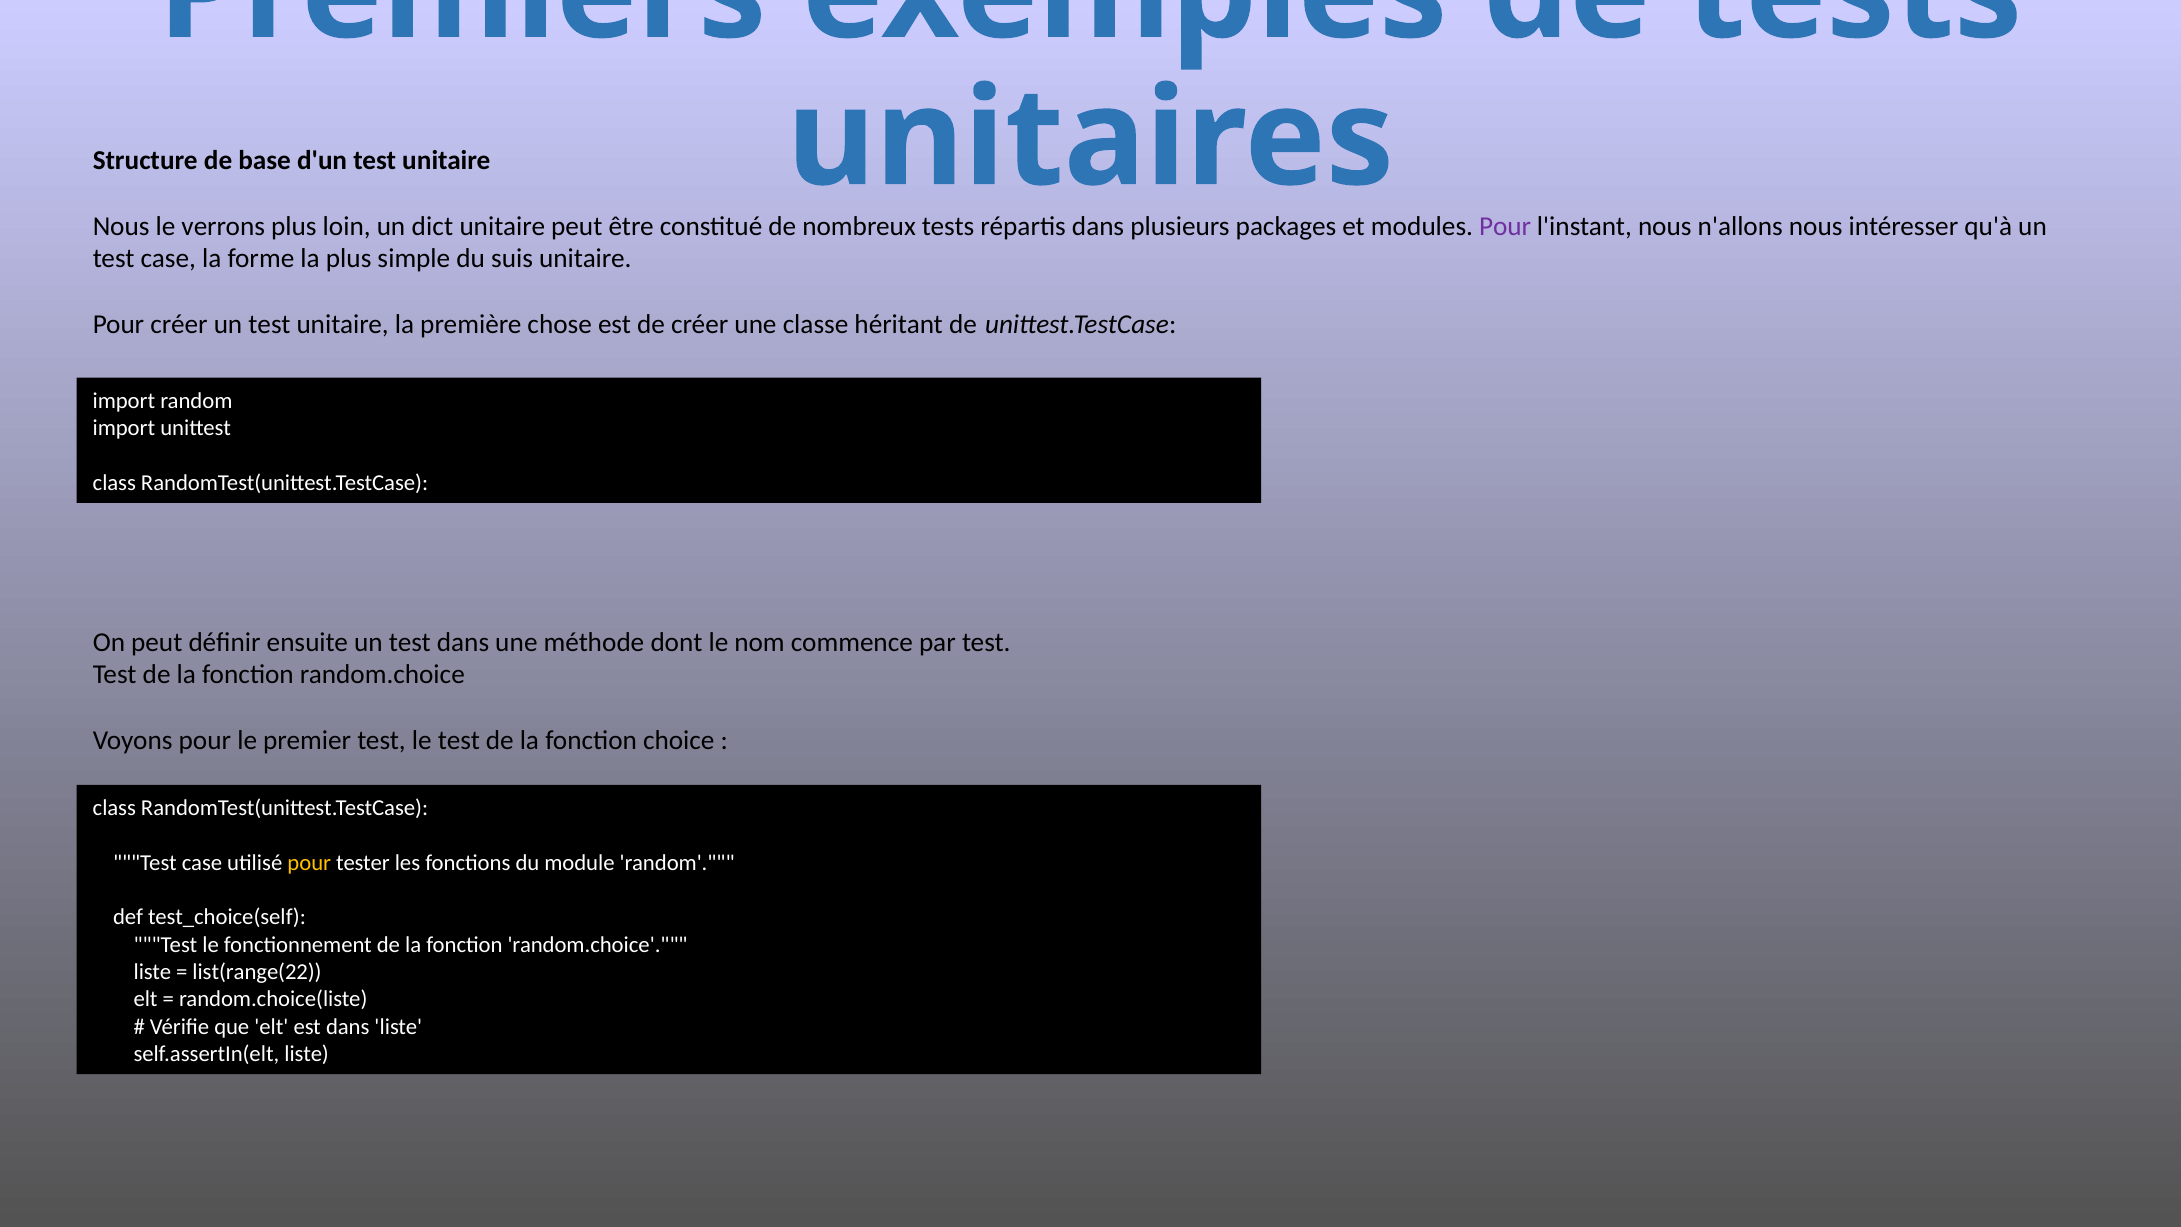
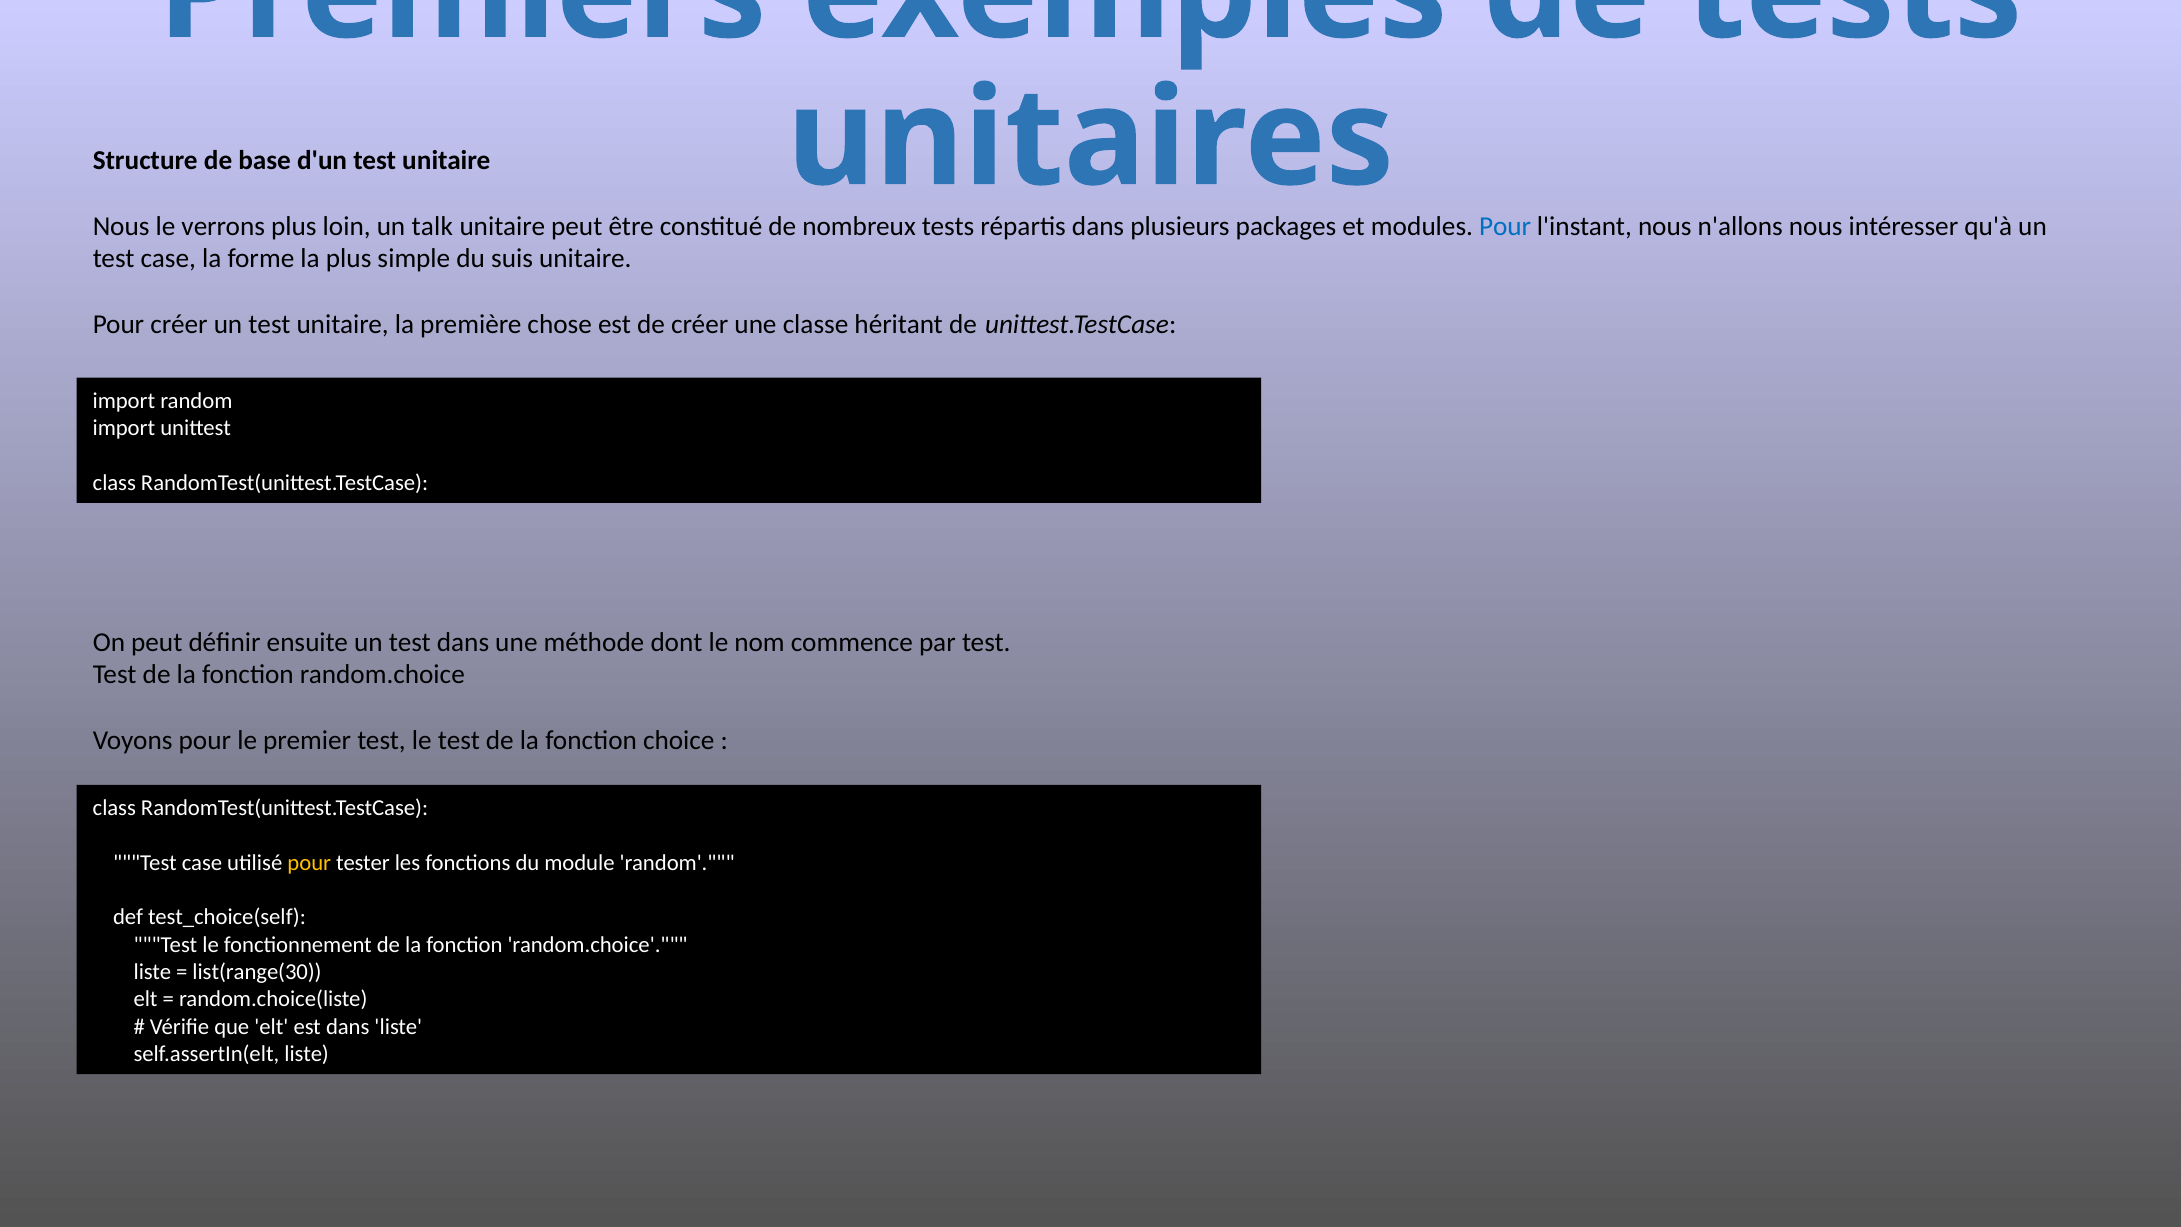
dict: dict -> talk
Pour at (1505, 226) colour: purple -> blue
list(range(22: list(range(22 -> list(range(30
